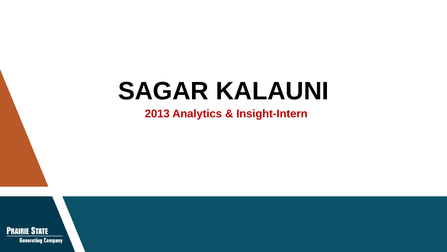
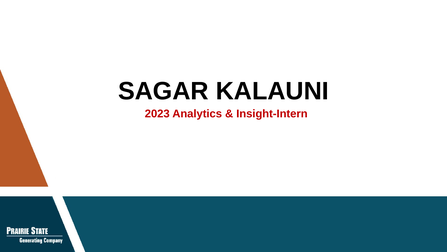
2013: 2013 -> 2023
